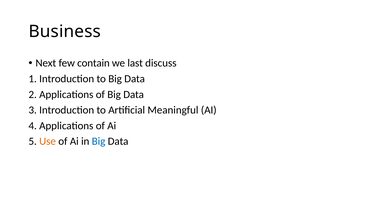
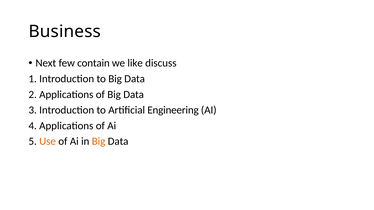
last: last -> like
Meaningful: Meaningful -> Engineering
Big at (99, 142) colour: blue -> orange
